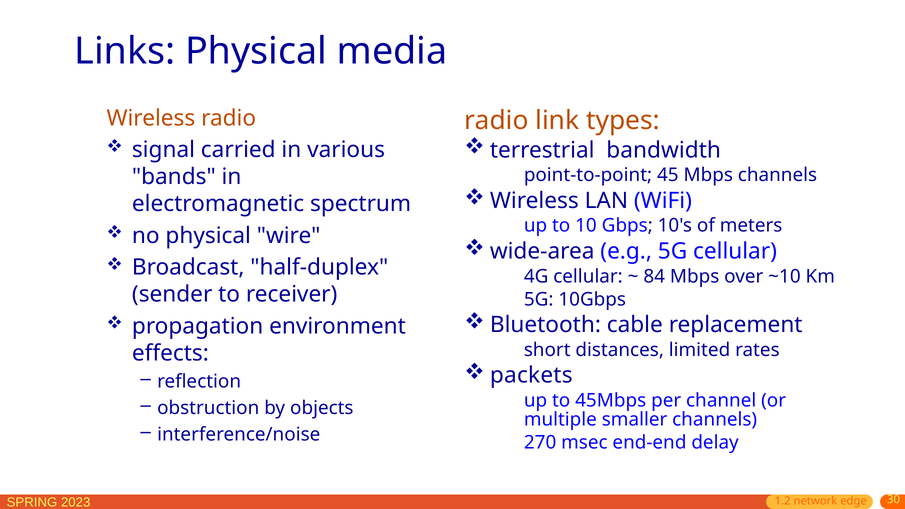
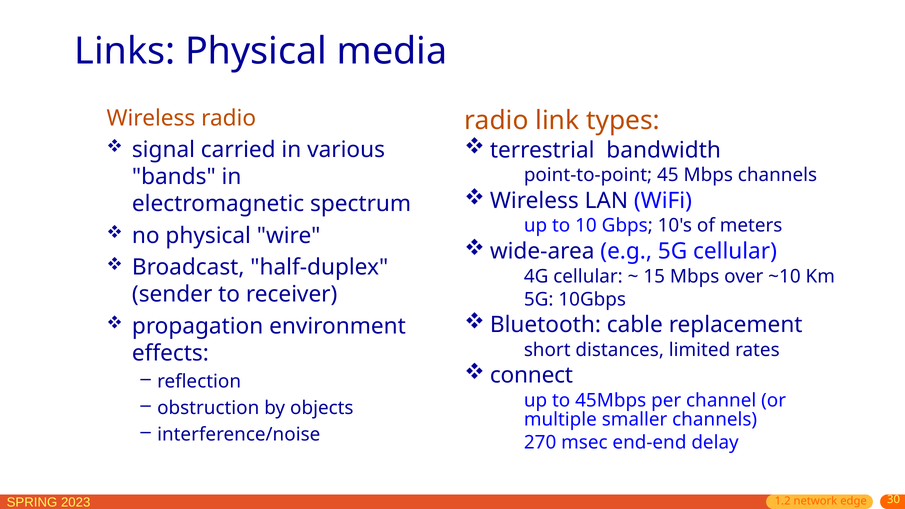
84: 84 -> 15
packets: packets -> connect
